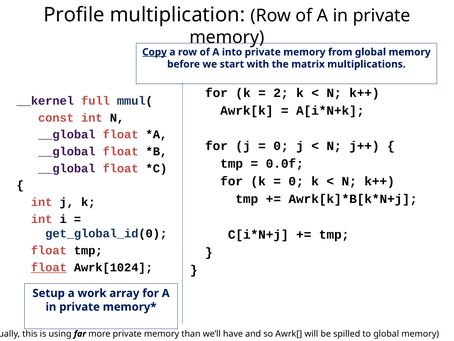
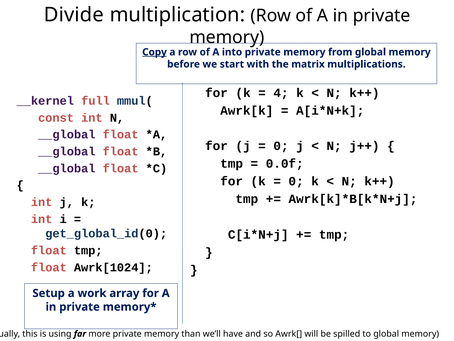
Profile: Profile -> Divide
2: 2 -> 4
float at (49, 267) underline: present -> none
